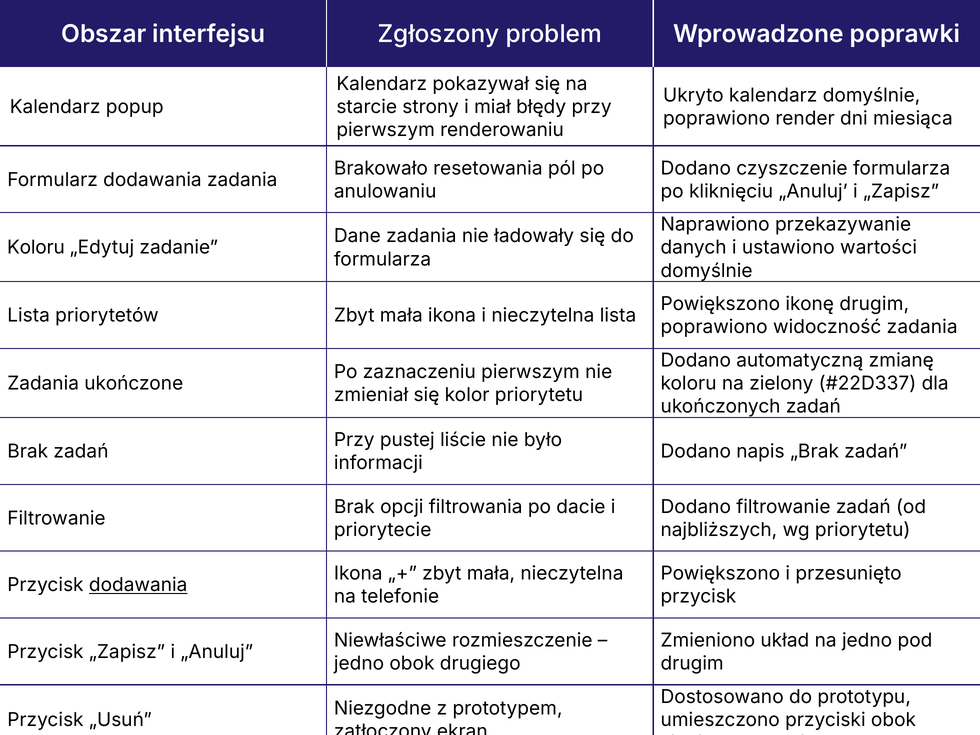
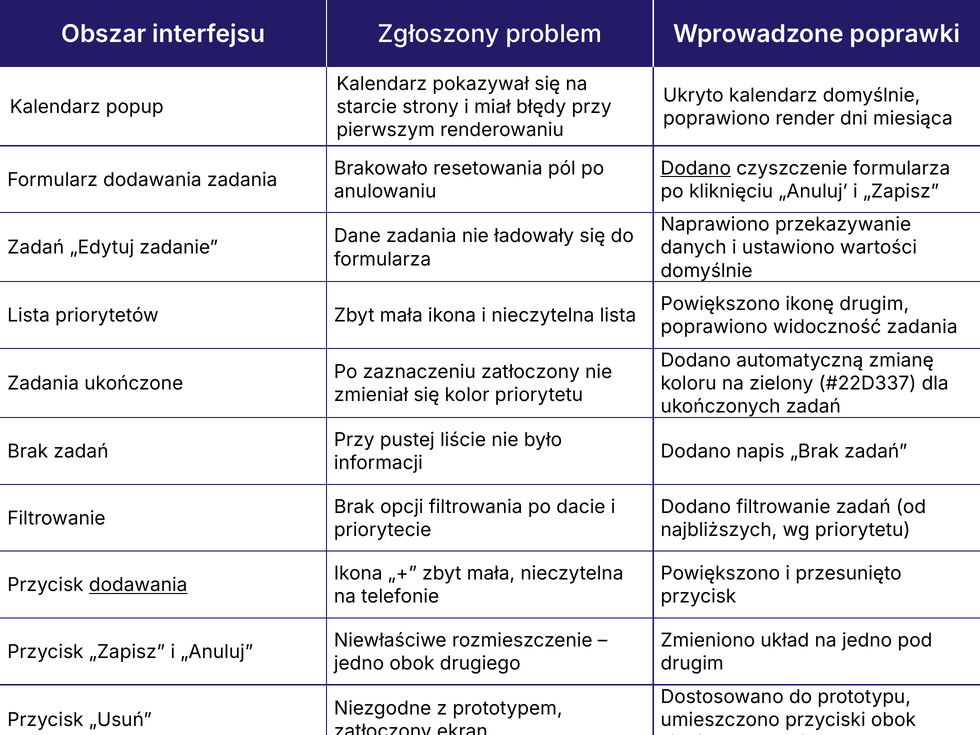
Dodano at (696, 168) underline: none -> present
Koloru at (36, 248): Koloru -> Zadań
zaznaczeniu pierwszym: pierwszym -> zatłoczony
